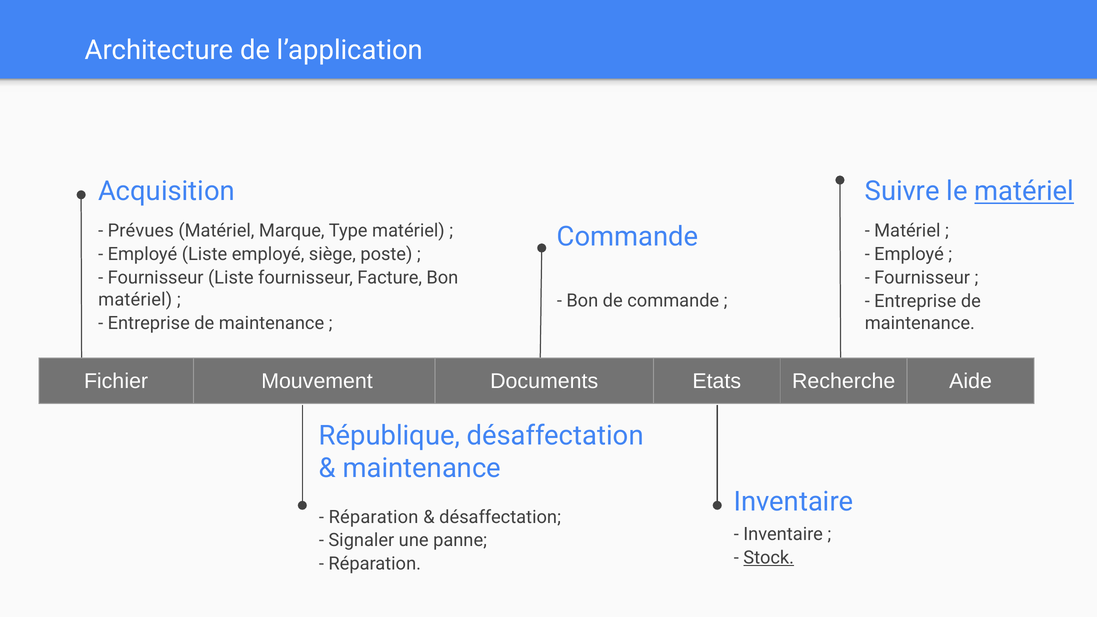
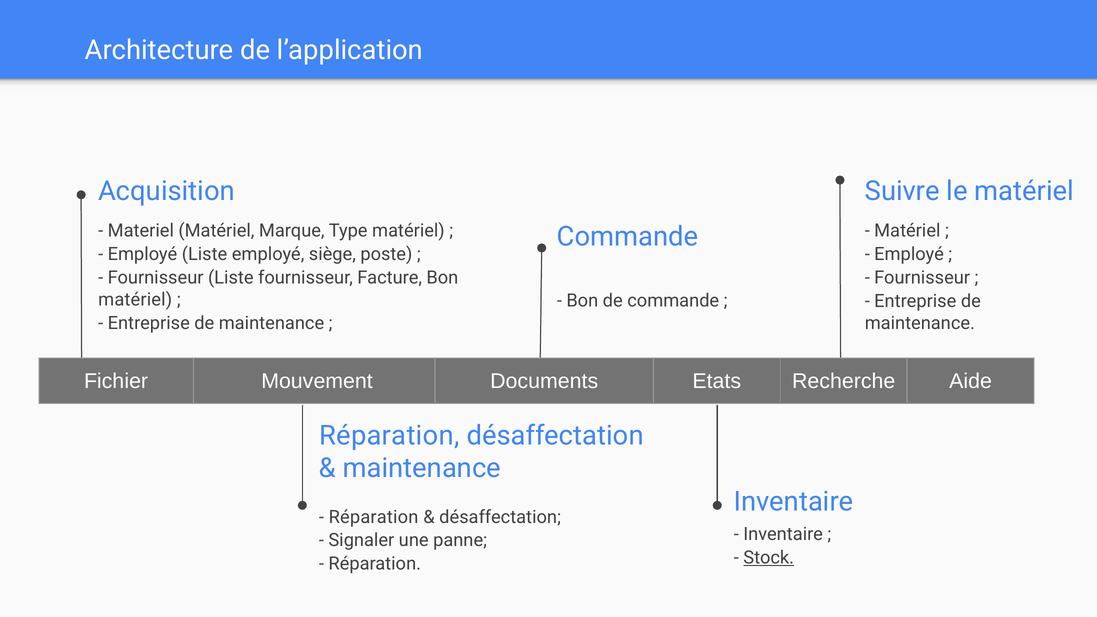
matériel at (1024, 191) underline: present -> none
Prévues: Prévues -> Materiel
République at (389, 436): République -> Réparation
